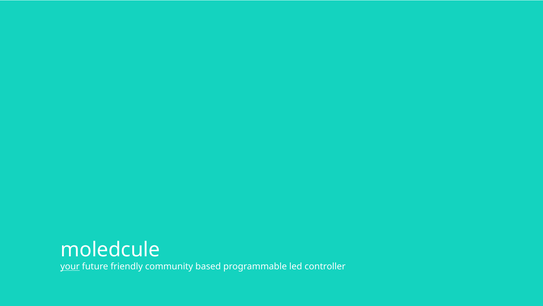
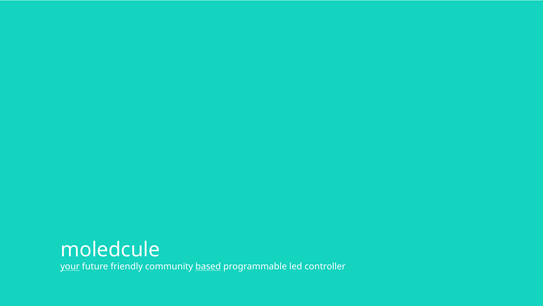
based underline: none -> present
